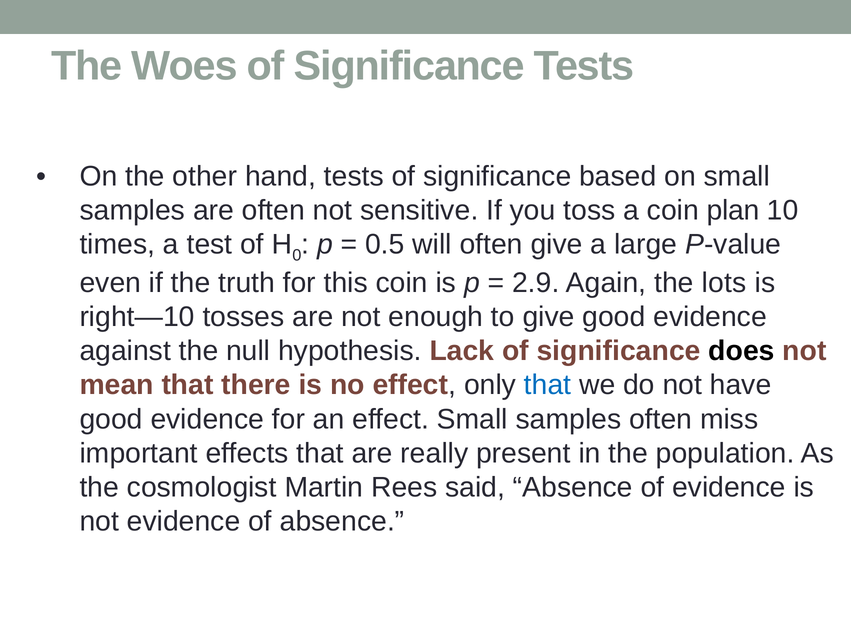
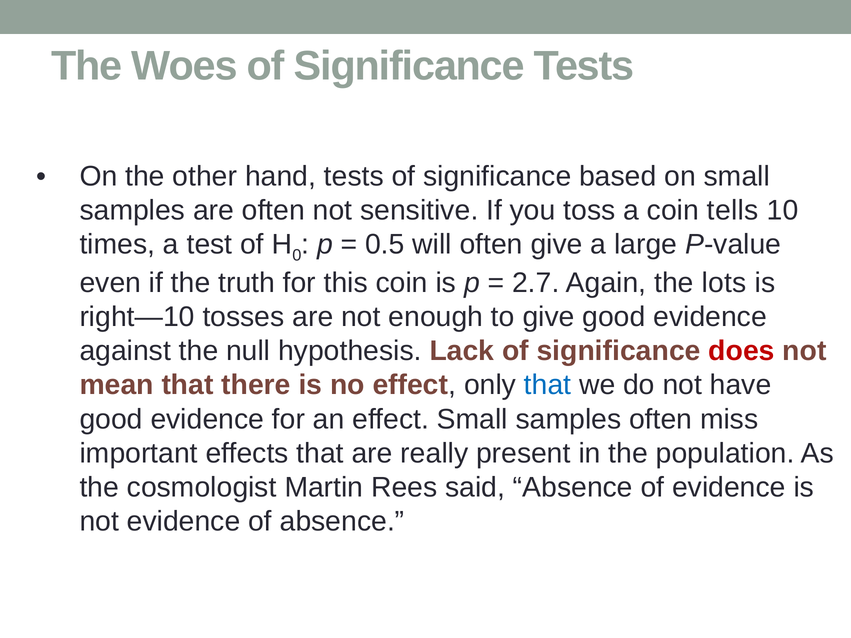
plan: plan -> tells
2.9: 2.9 -> 2.7
does colour: black -> red
